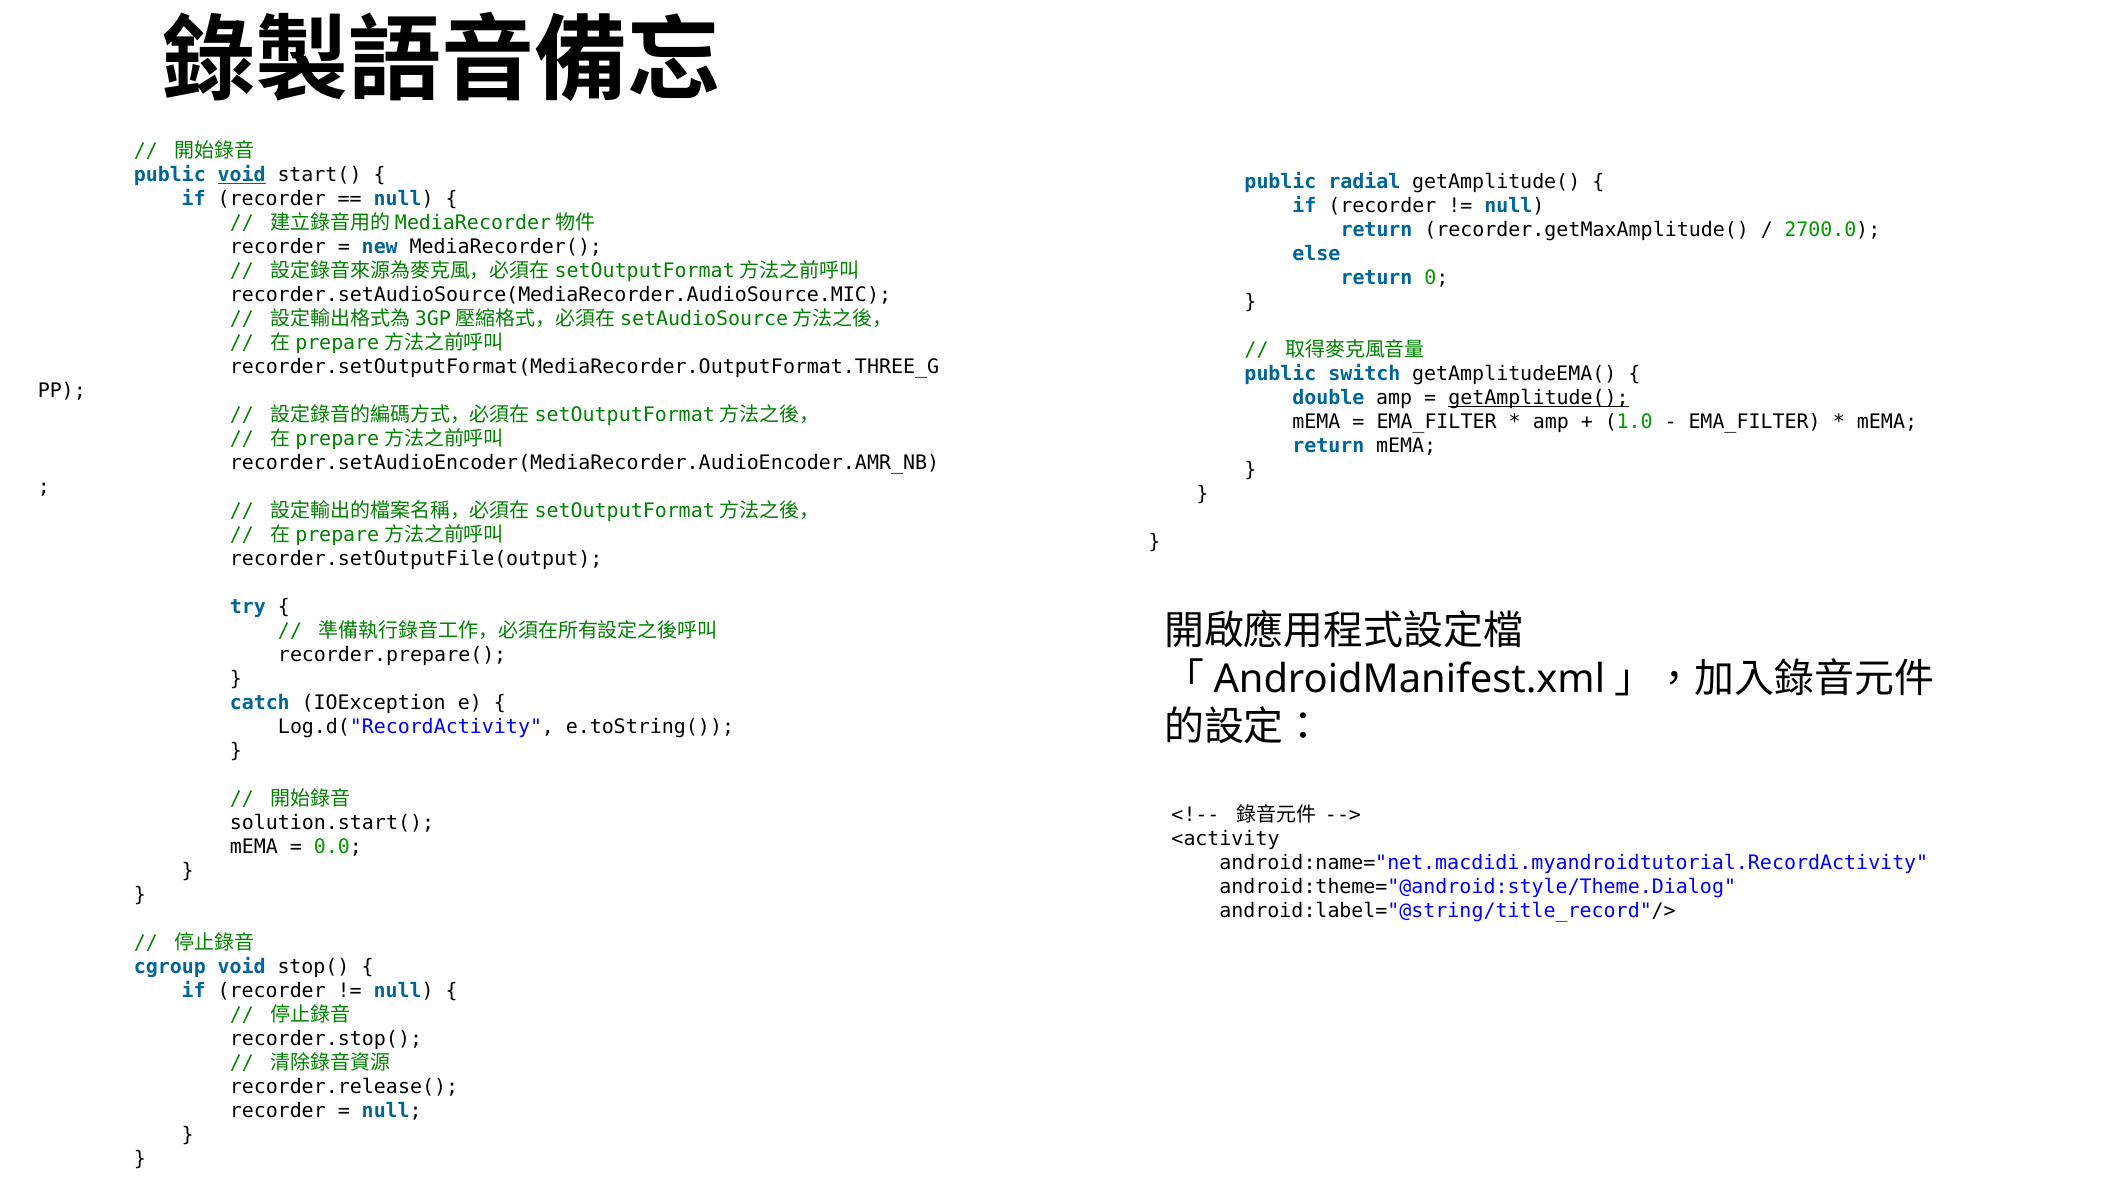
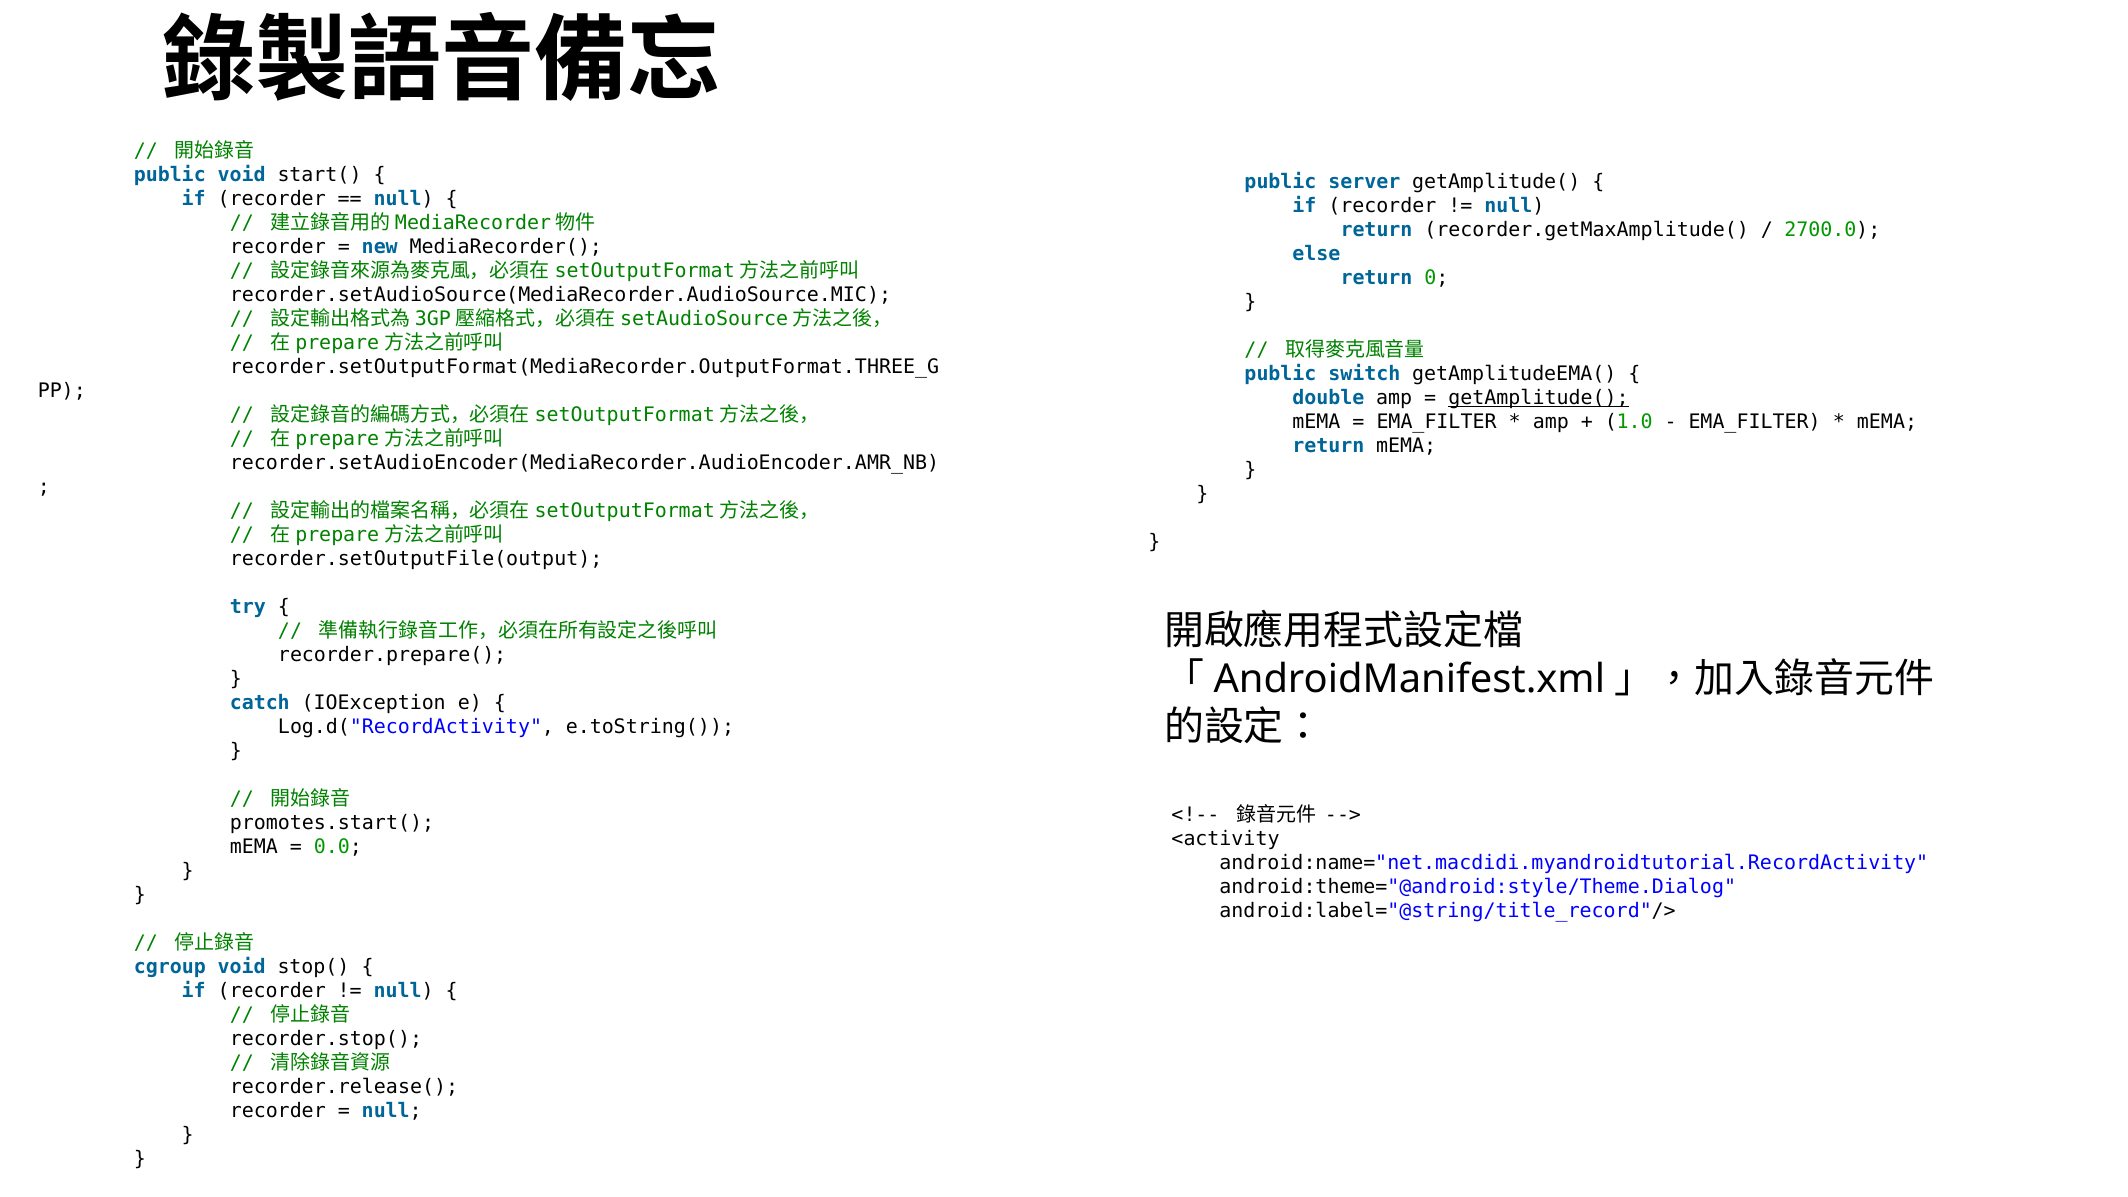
void at (242, 175) underline: present -> none
radial: radial -> server
solution.start(: solution.start( -> promotes.start(
